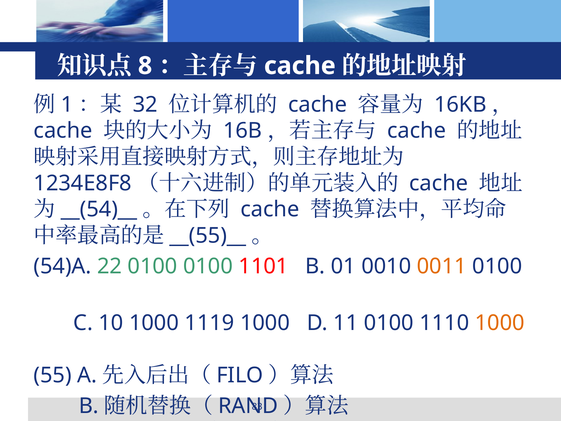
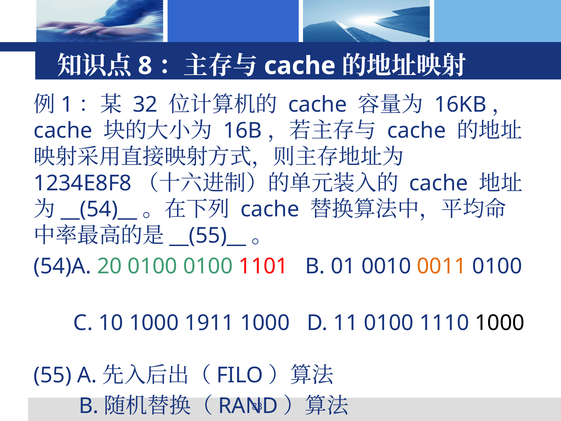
22: 22 -> 20
1119: 1119 -> 1911
1000 at (500, 323) colour: orange -> black
